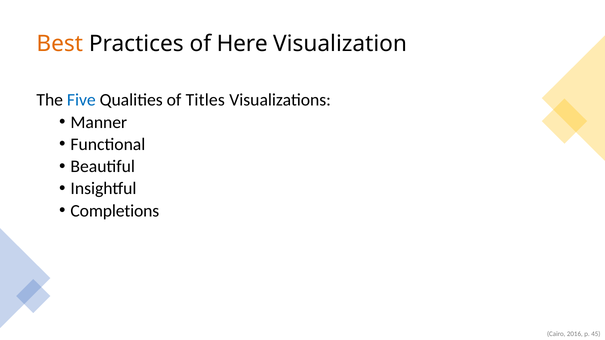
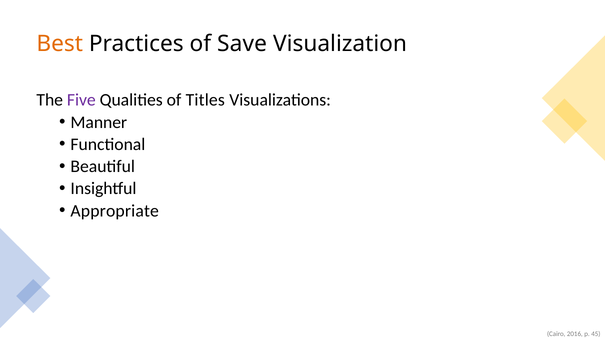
Here: Here -> Save
Five colour: blue -> purple
Completions: Completions -> Appropriate
